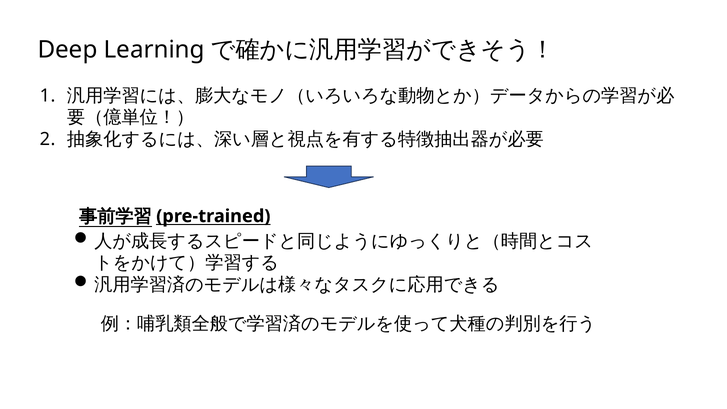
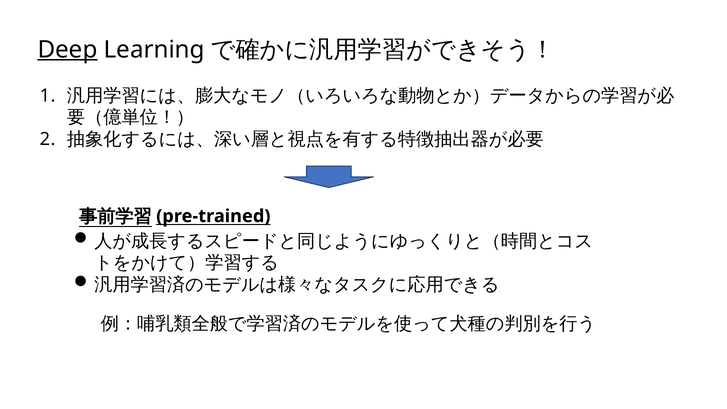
Deep underline: none -> present
